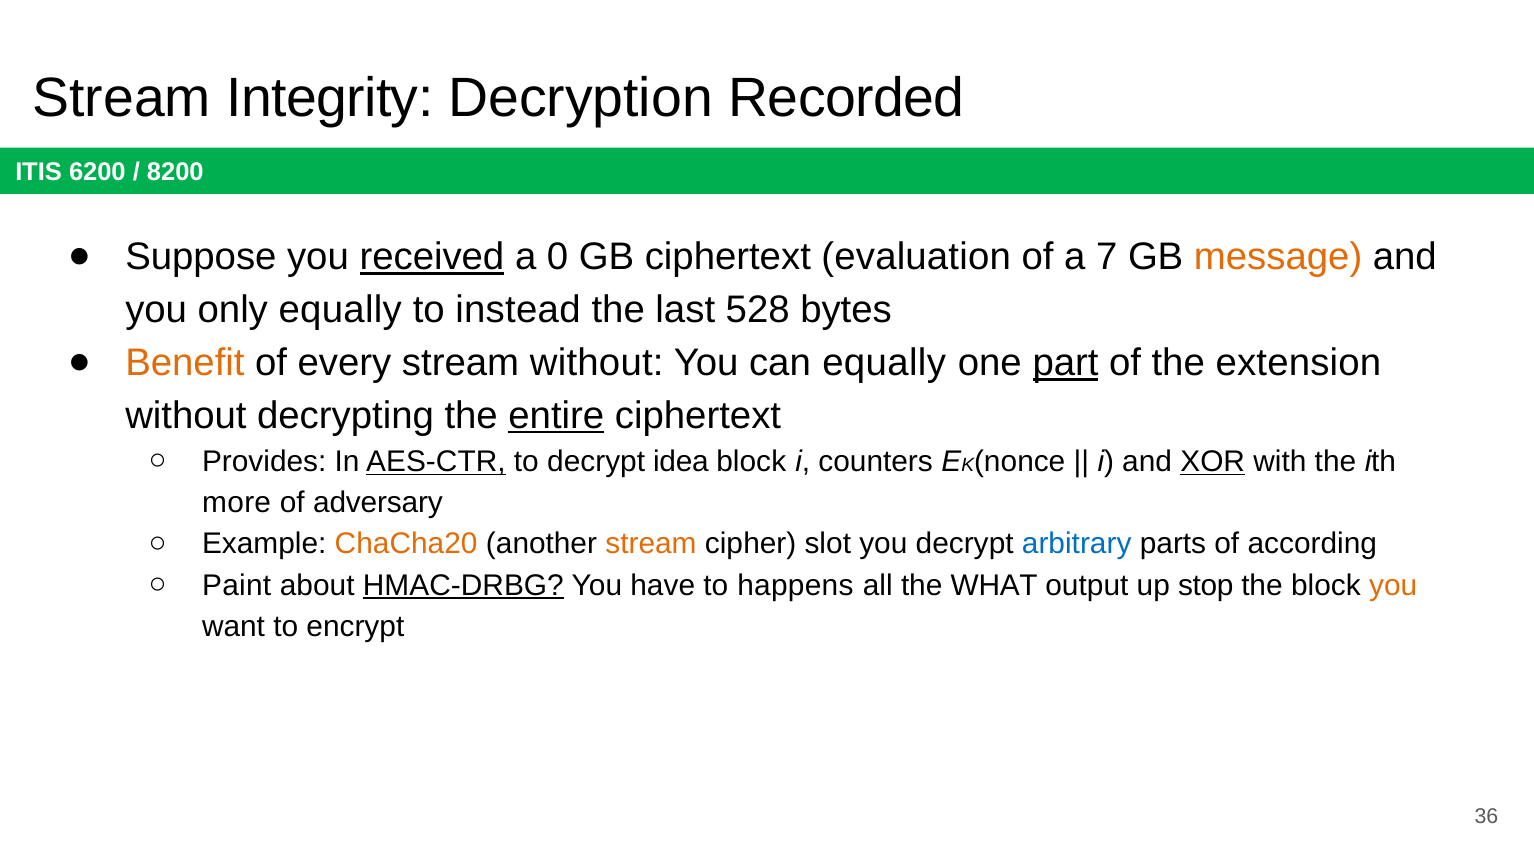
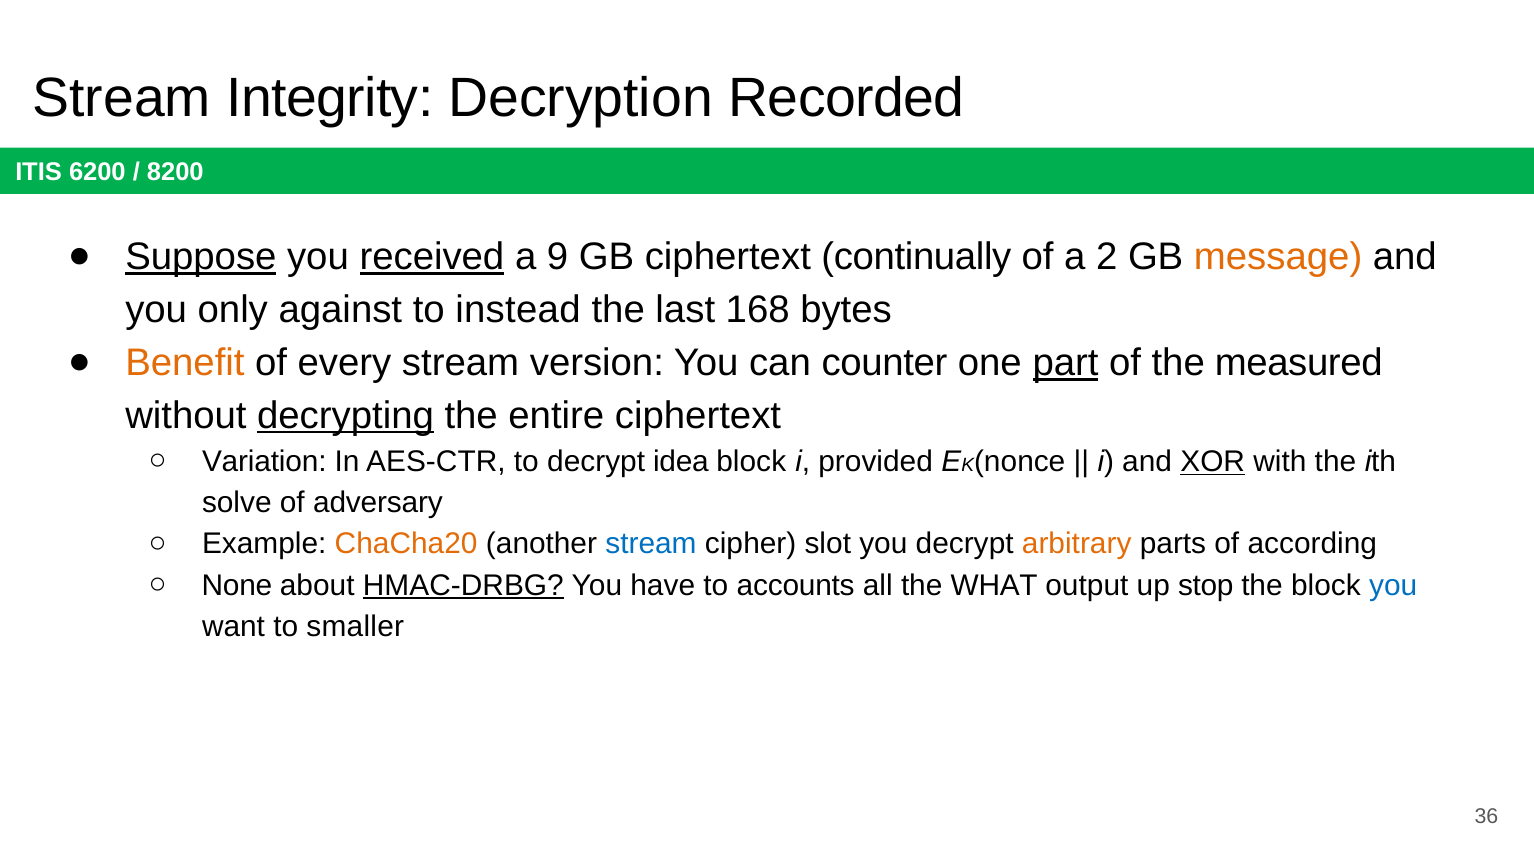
Suppose underline: none -> present
0: 0 -> 9
evaluation: evaluation -> continually
7: 7 -> 2
only equally: equally -> against
528: 528 -> 168
stream without: without -> version
can equally: equally -> counter
extension: extension -> measured
decrypting underline: none -> present
entire underline: present -> none
Provides: Provides -> Variation
AES-CTR underline: present -> none
counters: counters -> provided
more: more -> solve
stream at (651, 544) colour: orange -> blue
arbitrary colour: blue -> orange
Paint: Paint -> None
happens: happens -> accounts
you at (1393, 585) colour: orange -> blue
encrypt: encrypt -> smaller
